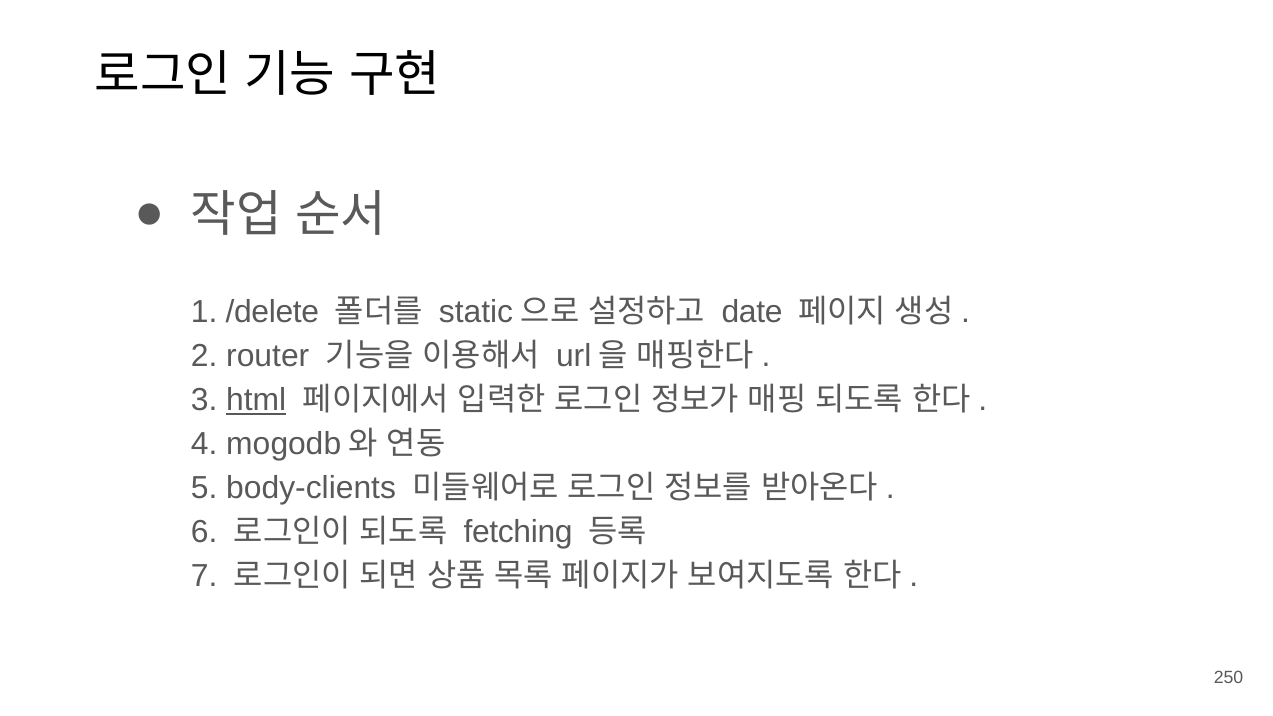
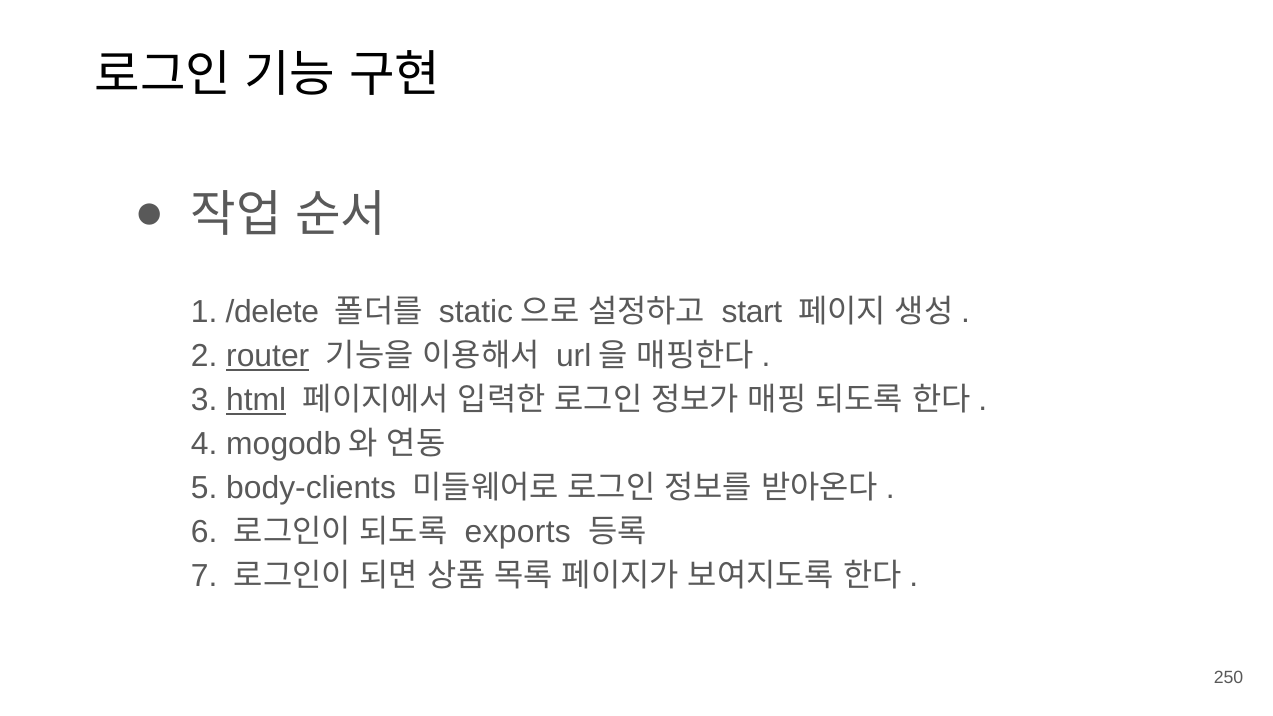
date: date -> start
router underline: none -> present
fetching: fetching -> exports
